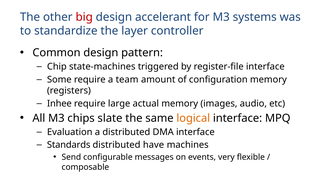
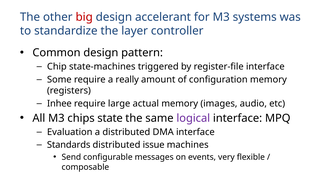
team: team -> really
slate: slate -> state
logical colour: orange -> purple
have: have -> issue
